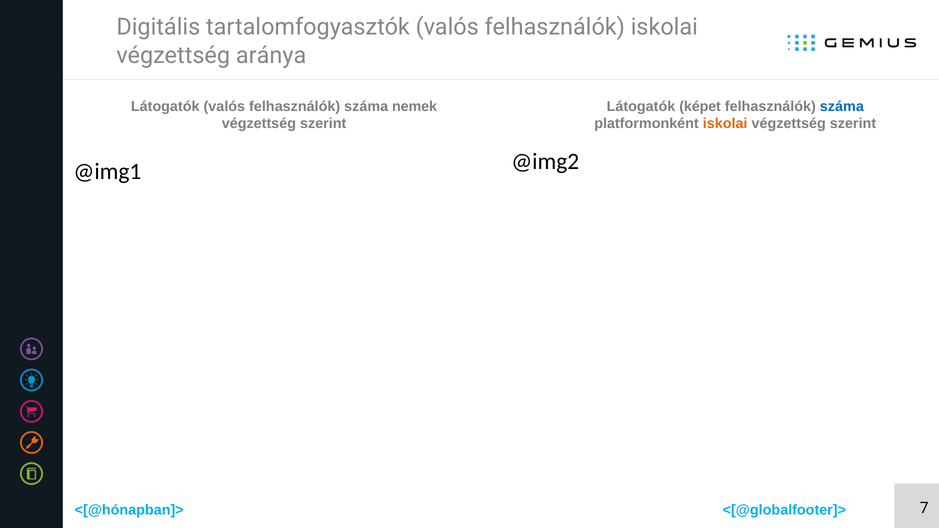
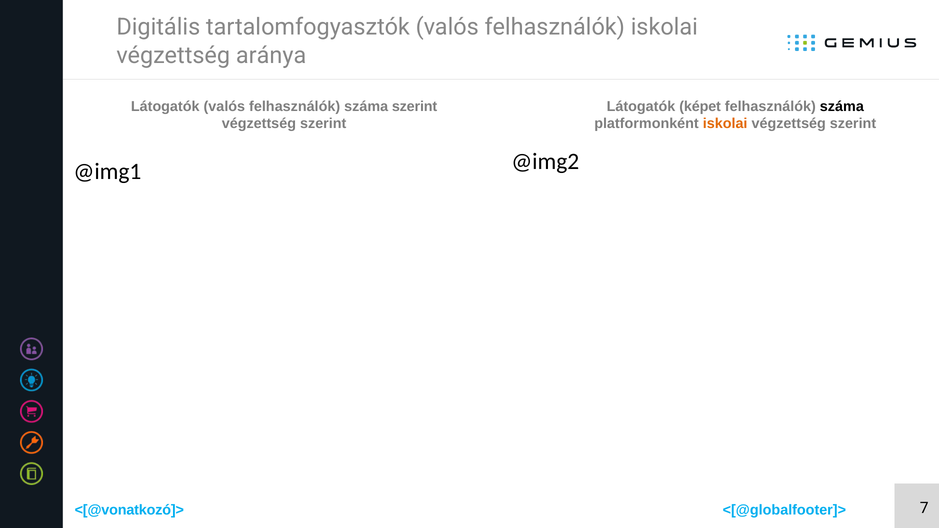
száma nemek: nemek -> szerint
száma at (842, 107) colour: blue -> black
<[@hónapban]>: <[@hónapban]> -> <[@vonatkozó]>
